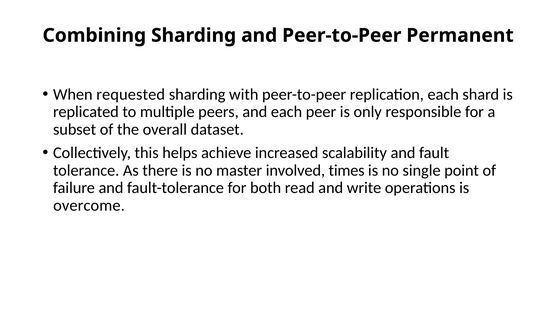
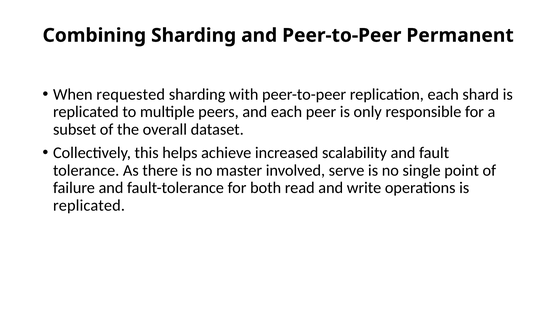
times: times -> serve
overcome at (89, 205): overcome -> replicated
